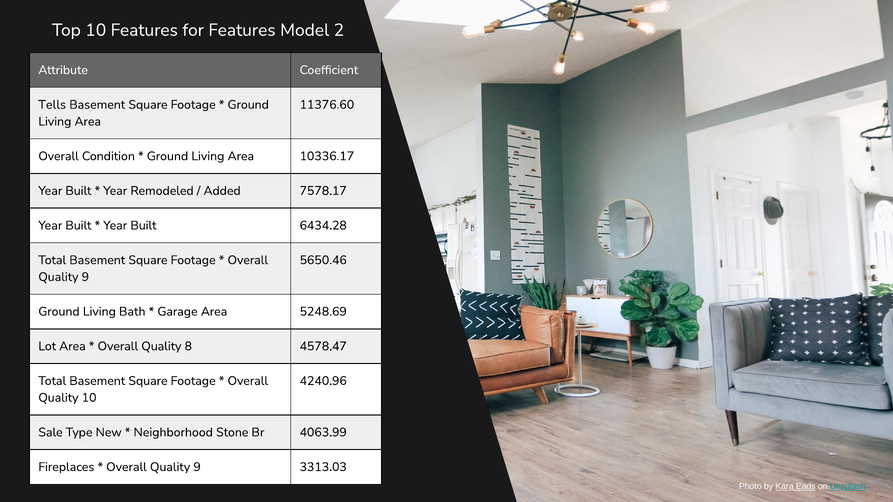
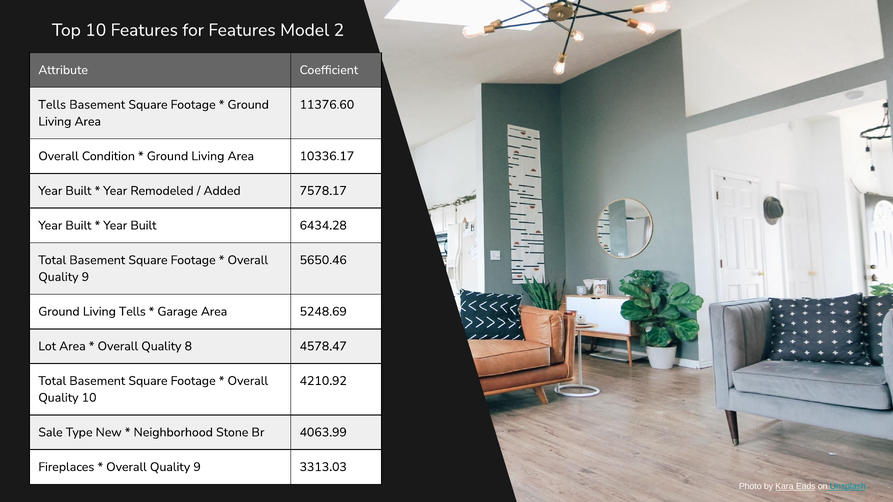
Living Bath: Bath -> Tells
4240.96: 4240.96 -> 4210.92
